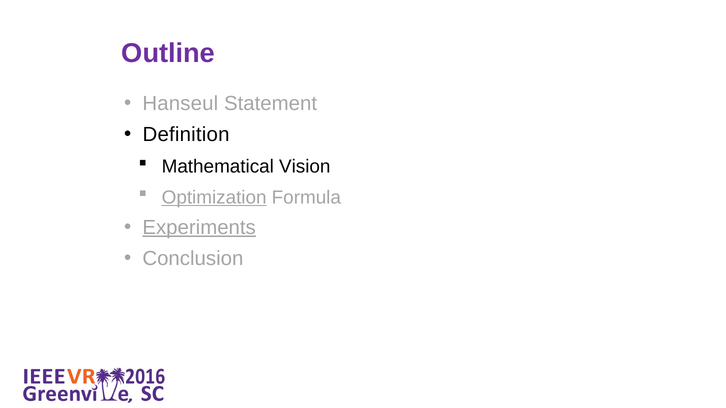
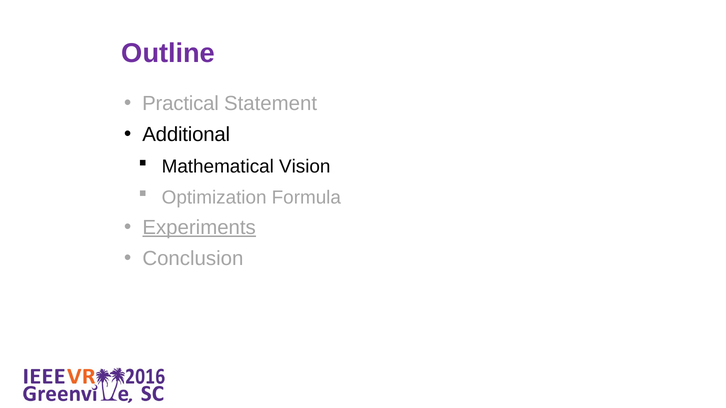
Hanseul: Hanseul -> Practical
Definition: Definition -> Additional
Optimization underline: present -> none
